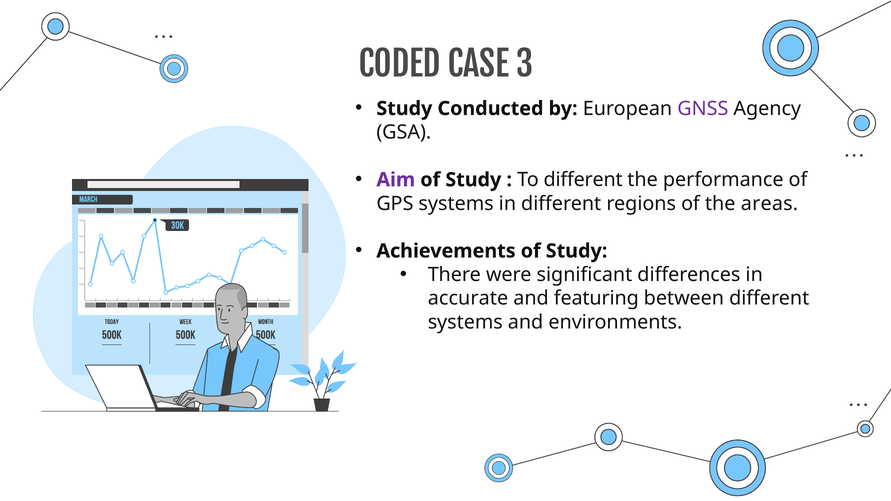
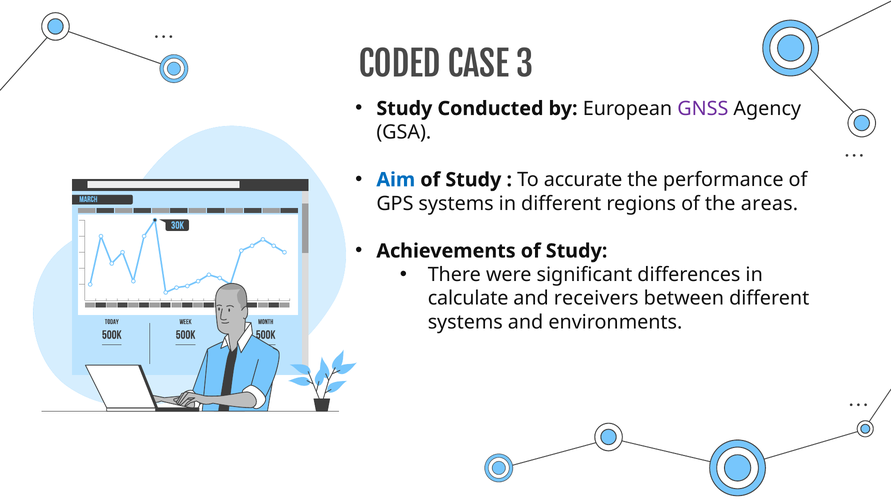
Aim colour: purple -> blue
To different: different -> accurate
accurate: accurate -> calculate
featuring: featuring -> receivers
